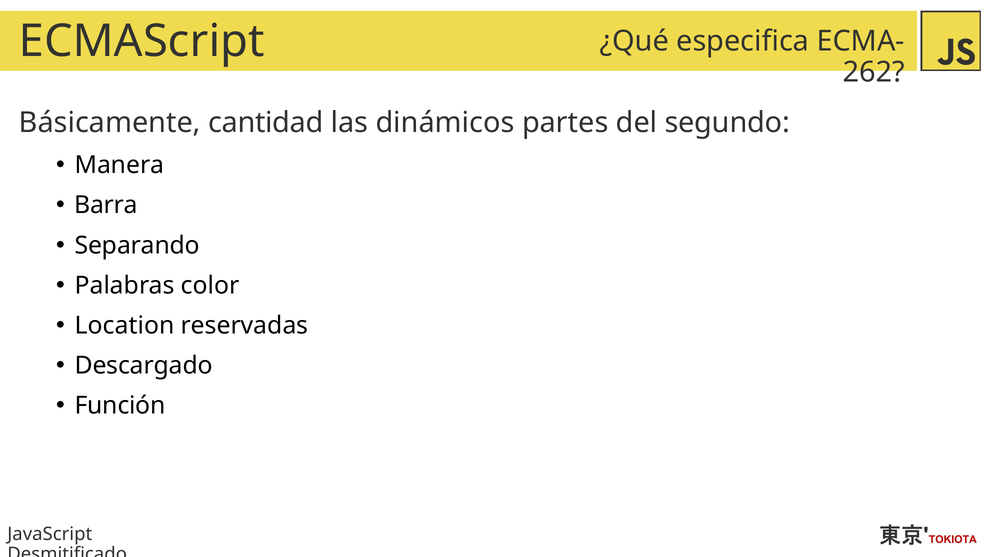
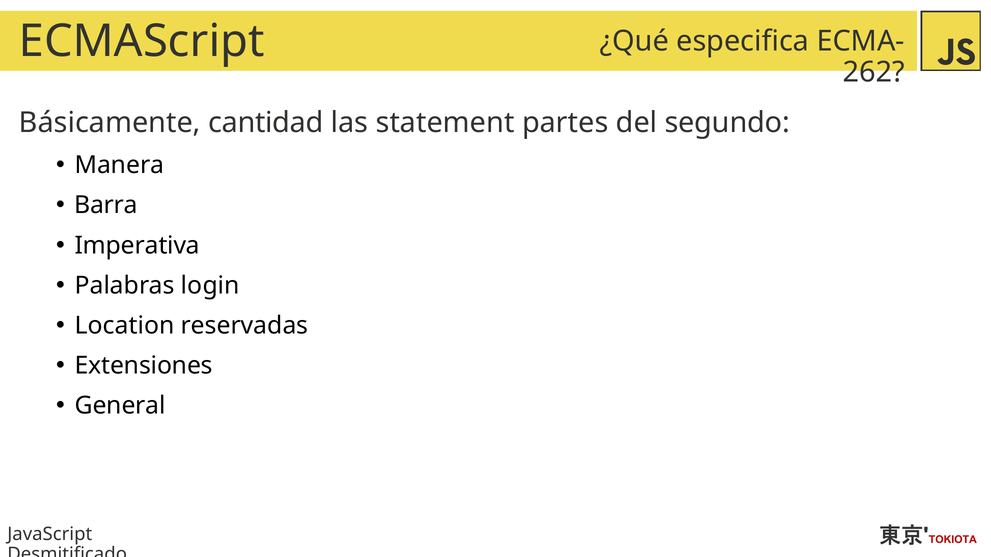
dinámicos: dinámicos -> statement
Separando: Separando -> Imperativa
color: color -> login
Descargado: Descargado -> Extensiones
Función: Función -> General
